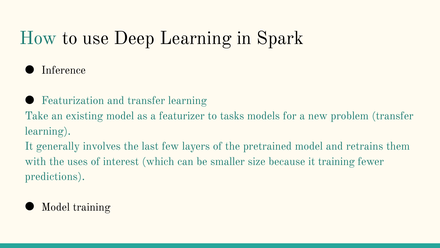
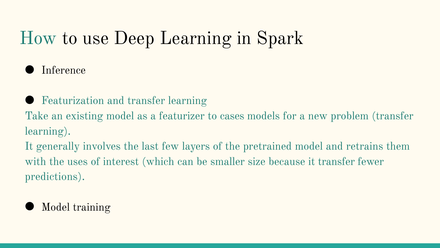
tasks: tasks -> cases
it training: training -> transfer
